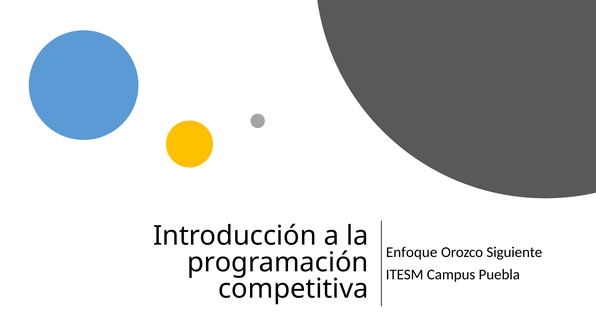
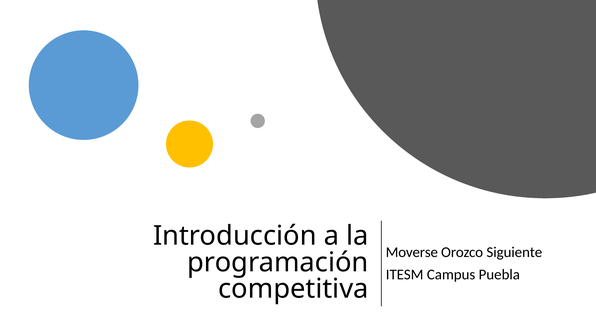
Enfoque: Enfoque -> Moverse
